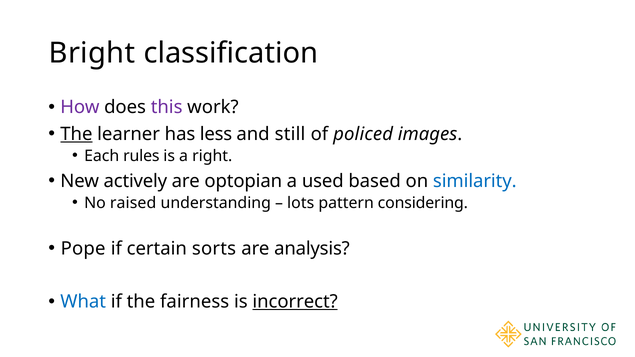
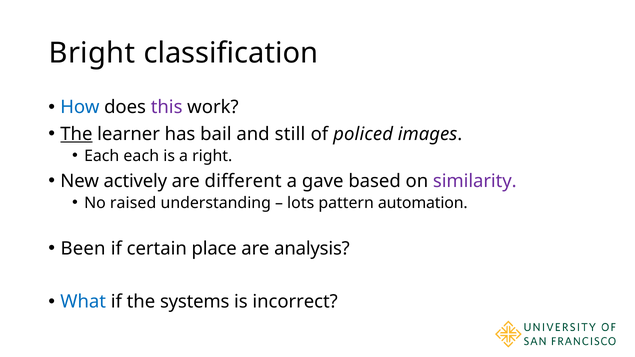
How colour: purple -> blue
less: less -> bail
Each rules: rules -> each
optopian: optopian -> different
used: used -> gave
similarity colour: blue -> purple
considering: considering -> automation
Pope: Pope -> Been
sorts: sorts -> place
fairness: fairness -> systems
incorrect underline: present -> none
